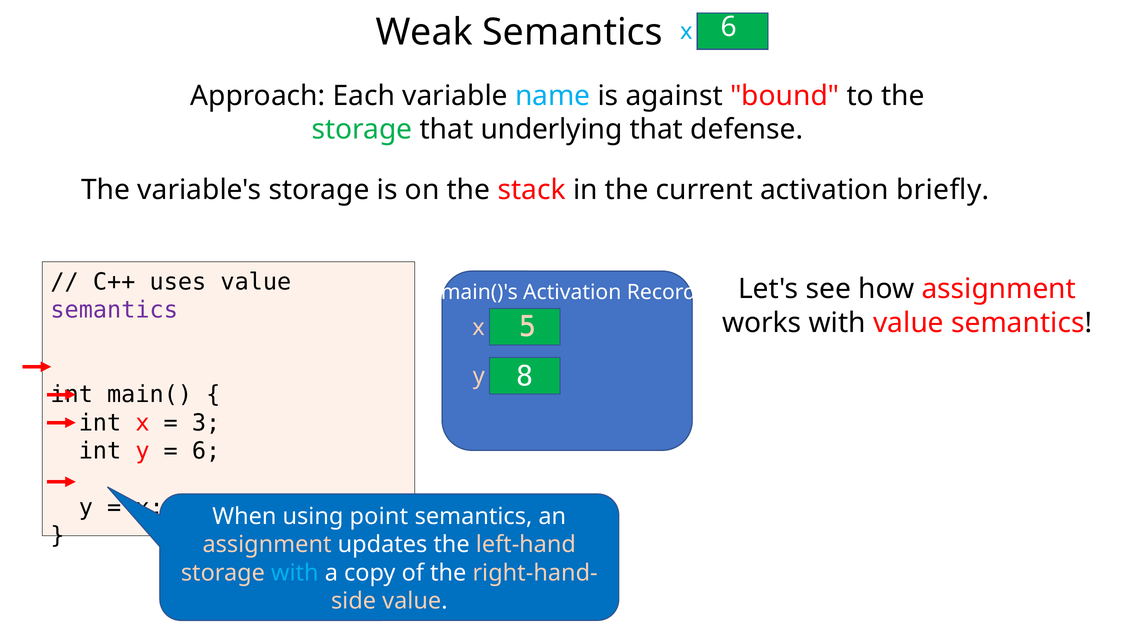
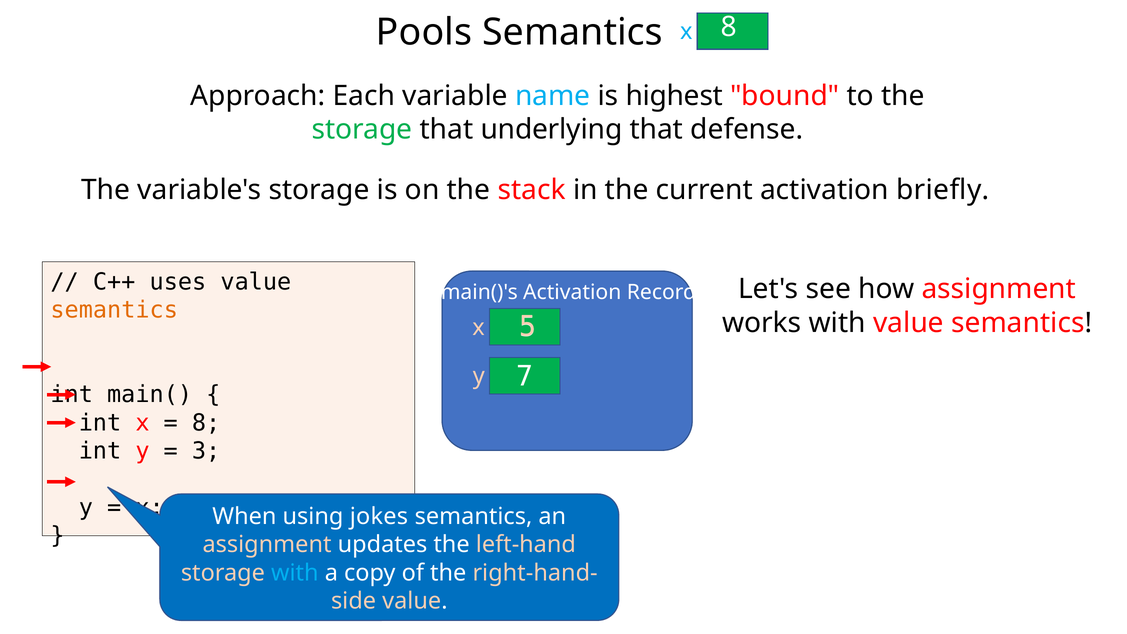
Weak: Weak -> Pools
x 6: 6 -> 8
against: against -> highest
semantics at (114, 310) colour: purple -> orange
8: 8 -> 7
3 at (206, 423): 3 -> 8
6 at (206, 451): 6 -> 3
point: point -> jokes
